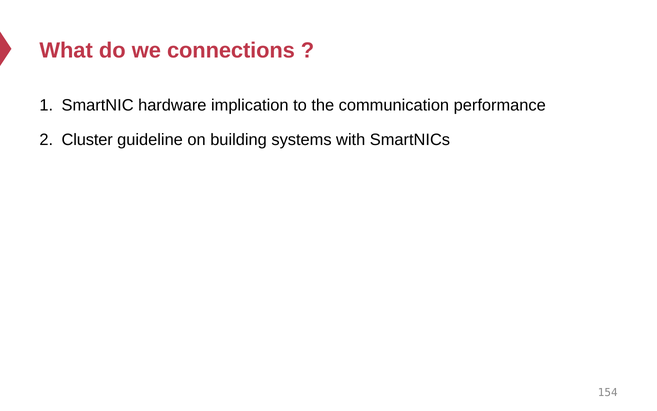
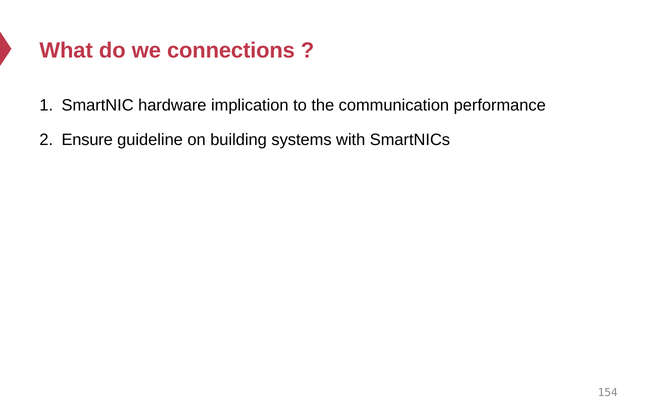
Cluster: Cluster -> Ensure
